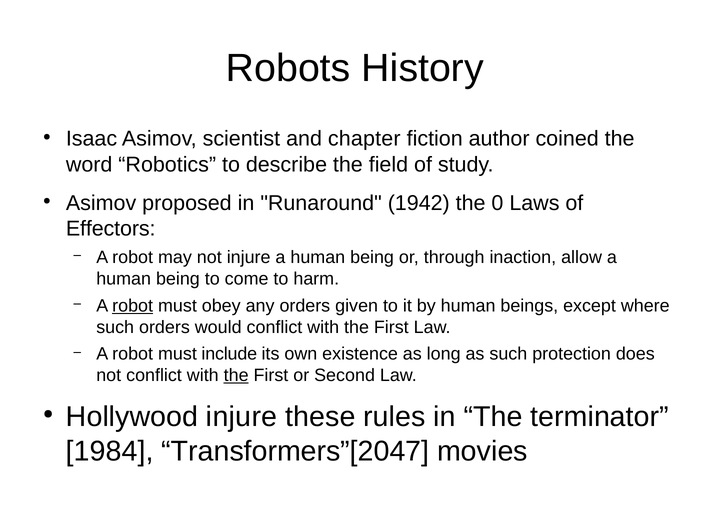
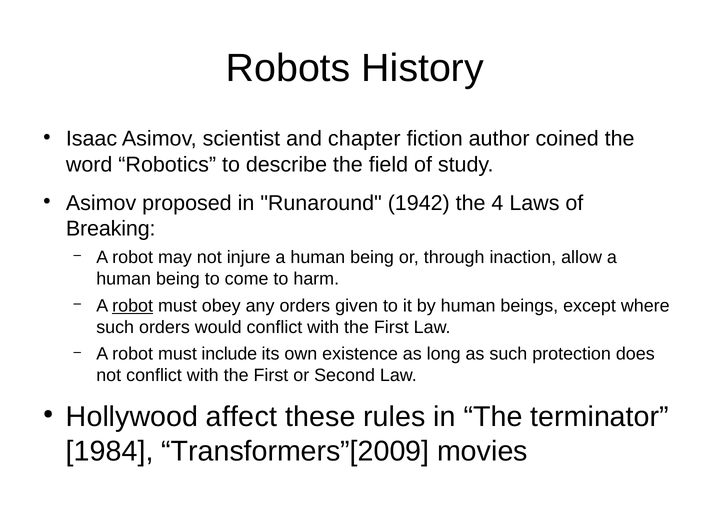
0: 0 -> 4
Effectors: Effectors -> Breaking
the at (236, 376) underline: present -> none
Hollywood injure: injure -> affect
Transformers”[2047: Transformers”[2047 -> Transformers”[2009
